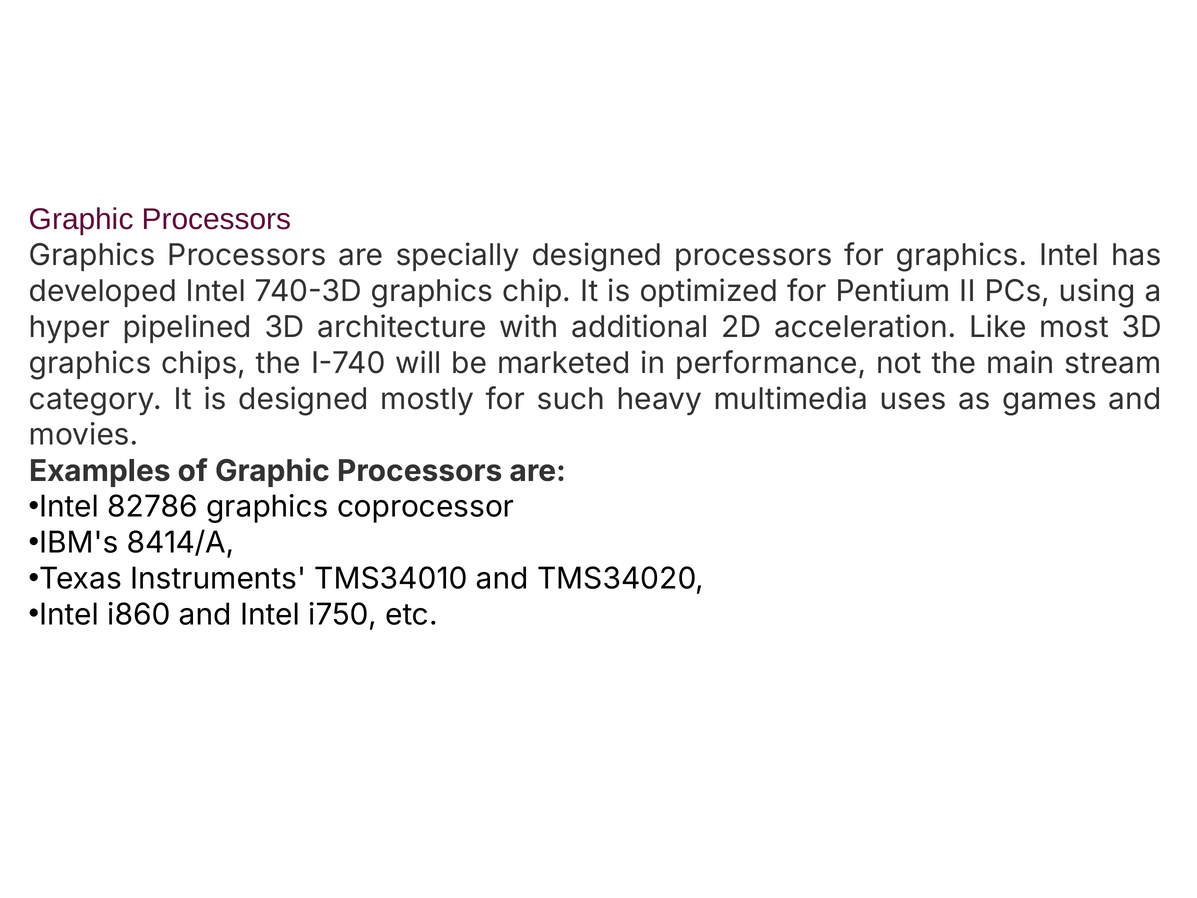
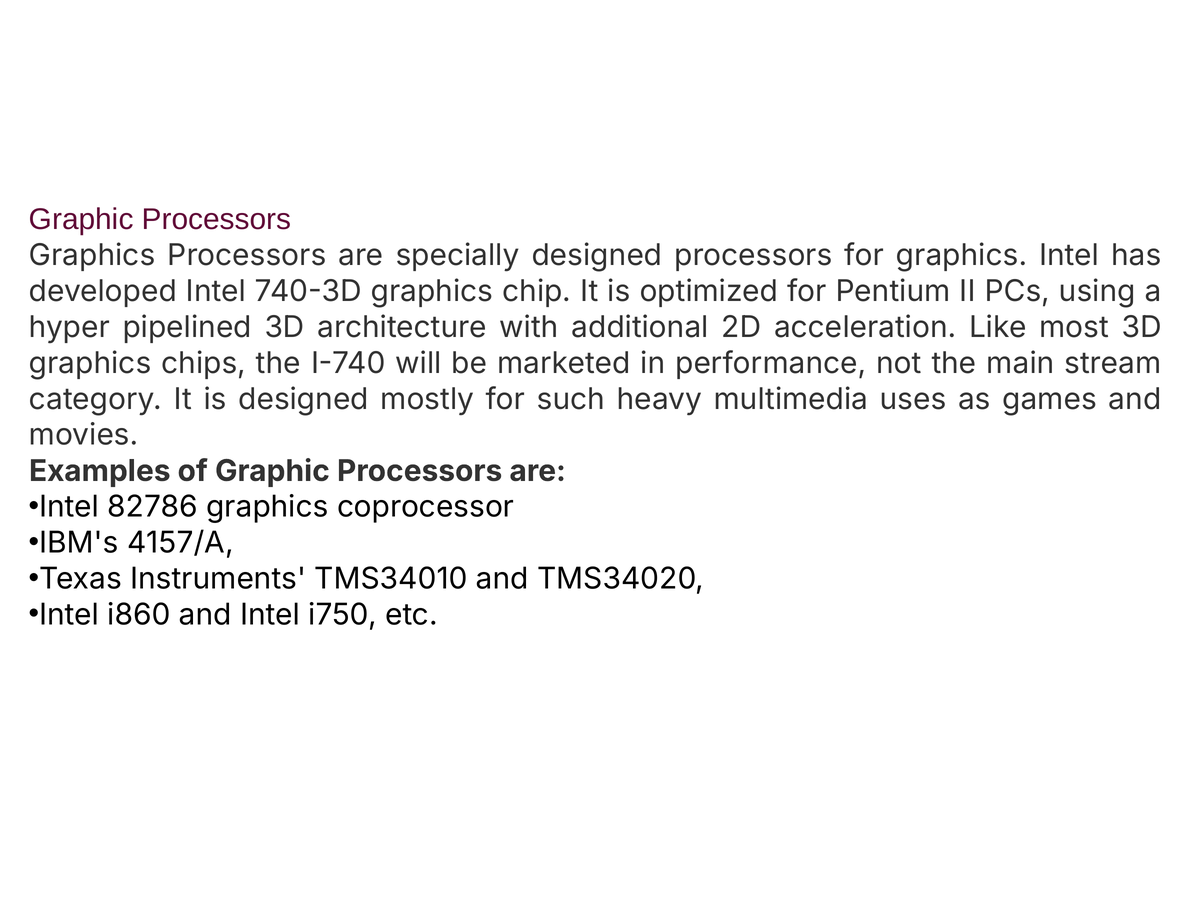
8414/A: 8414/A -> 4157/A
